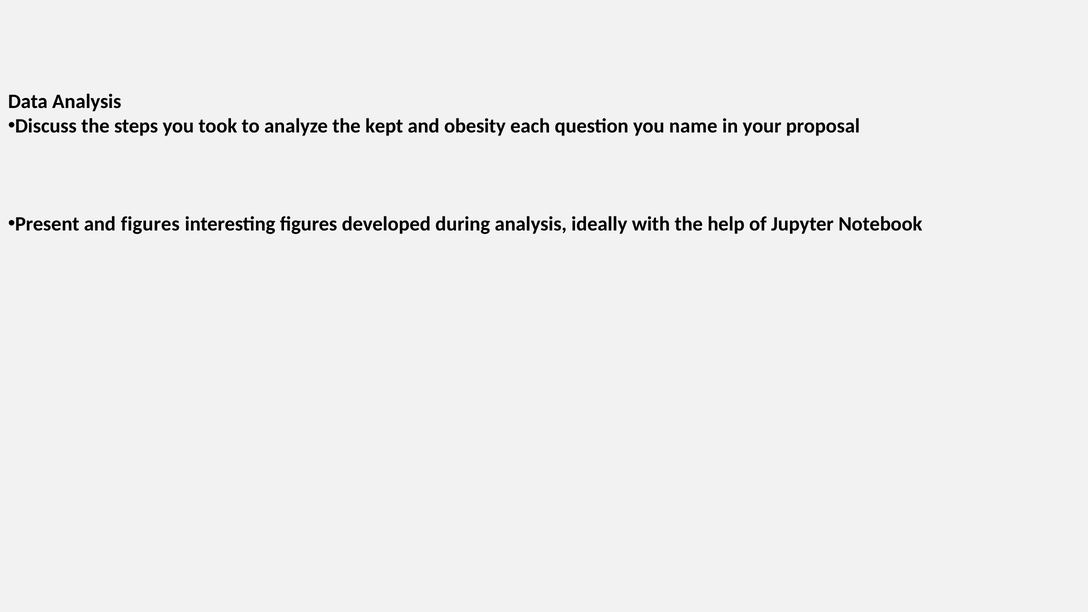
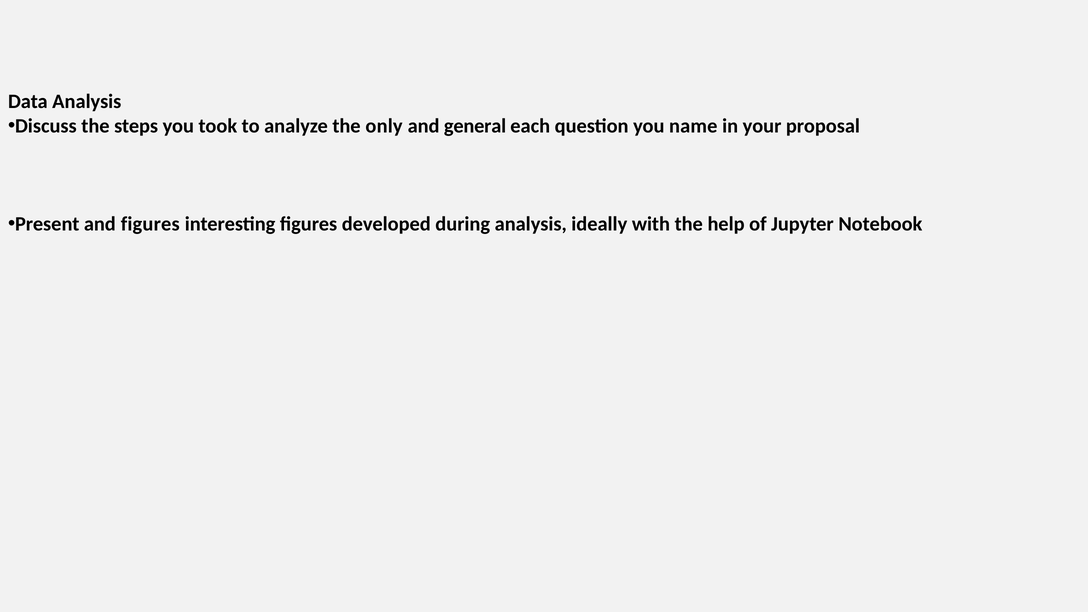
kept: kept -> only
obesity: obesity -> general
